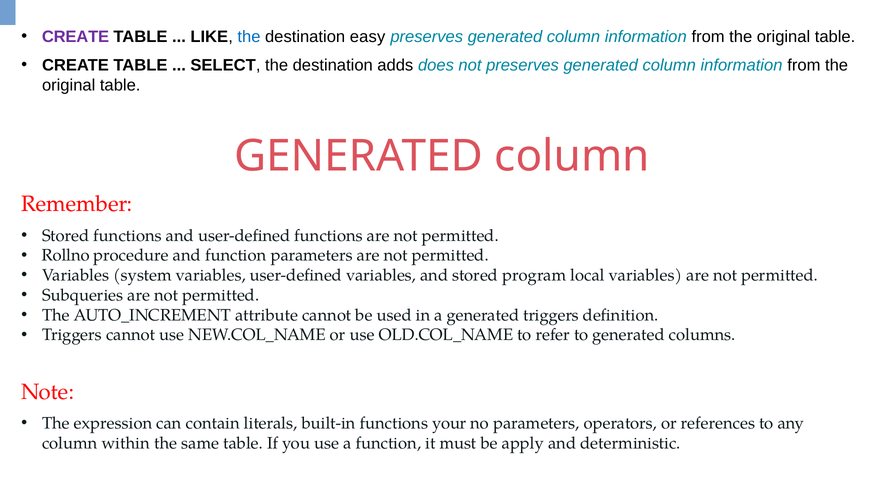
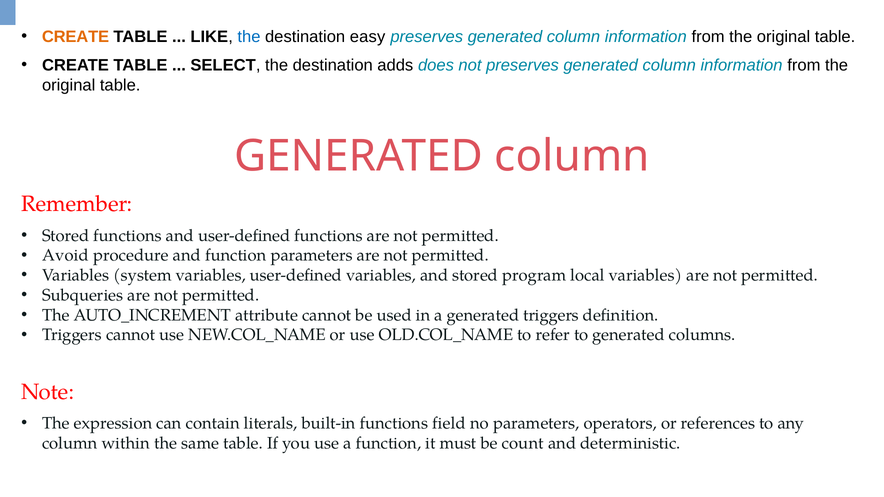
CREATE at (76, 37) colour: purple -> orange
Rollno: Rollno -> Avoid
your: your -> field
apply: apply -> count
